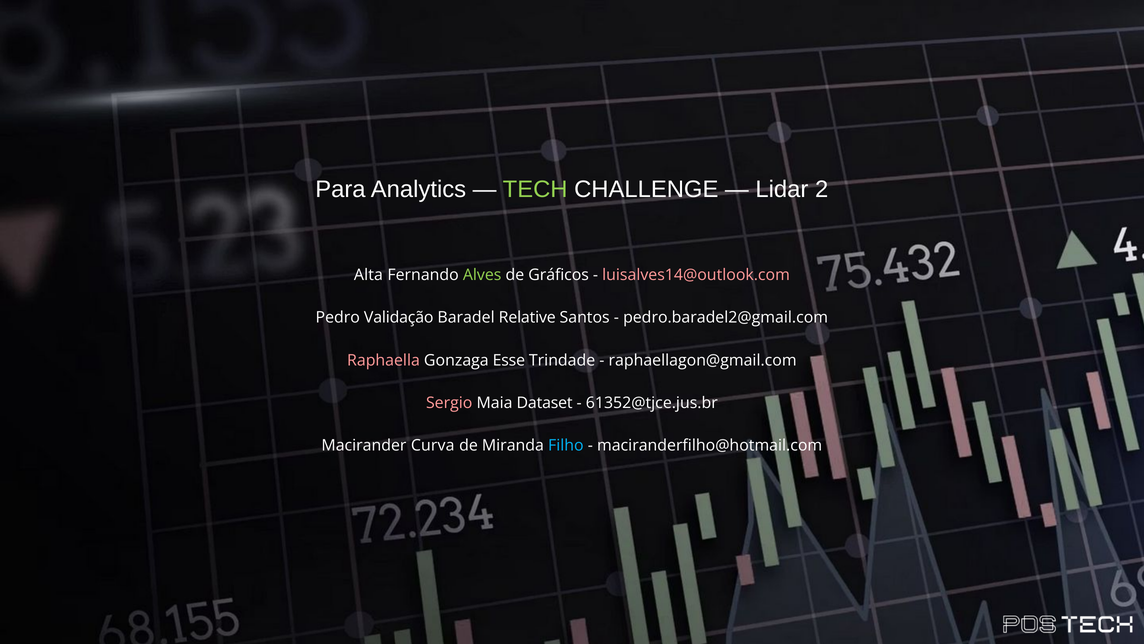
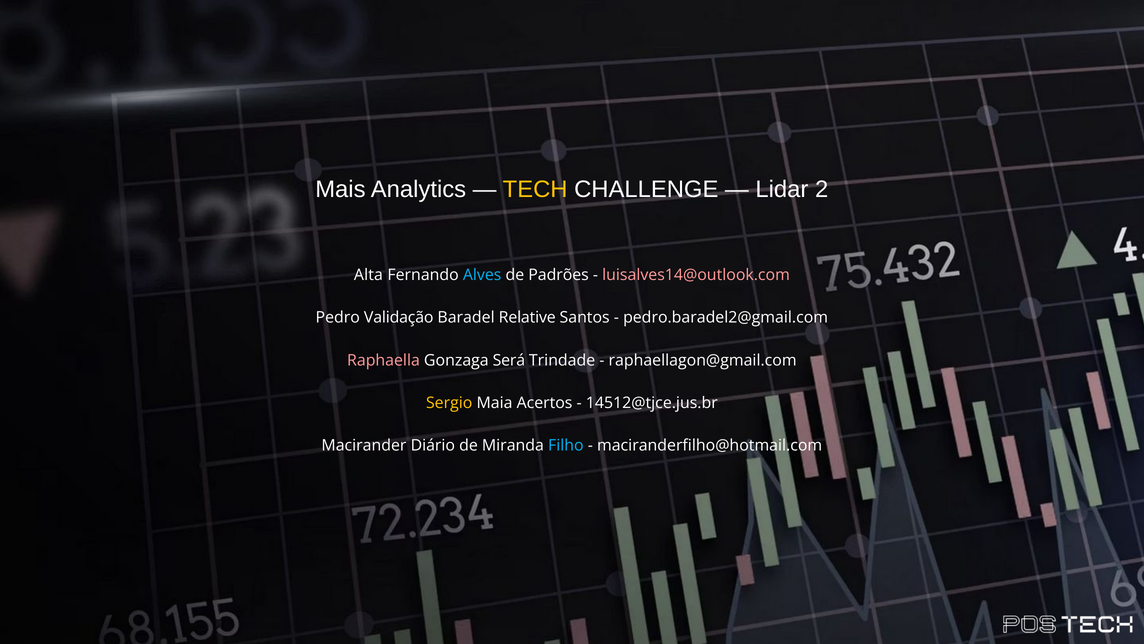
Para: Para -> Mais
TECH colour: light green -> yellow
Alves colour: light green -> light blue
Gráficos: Gráficos -> Padrões
Esse: Esse -> Será
Sergio colour: pink -> yellow
Dataset: Dataset -> Acertos
61352@tjce.jus.br: 61352@tjce.jus.br -> 14512@tjce.jus.br
Curva: Curva -> Diário
